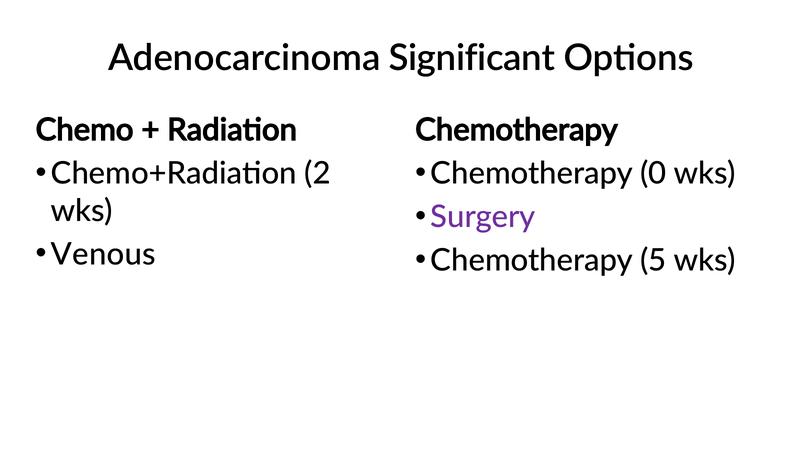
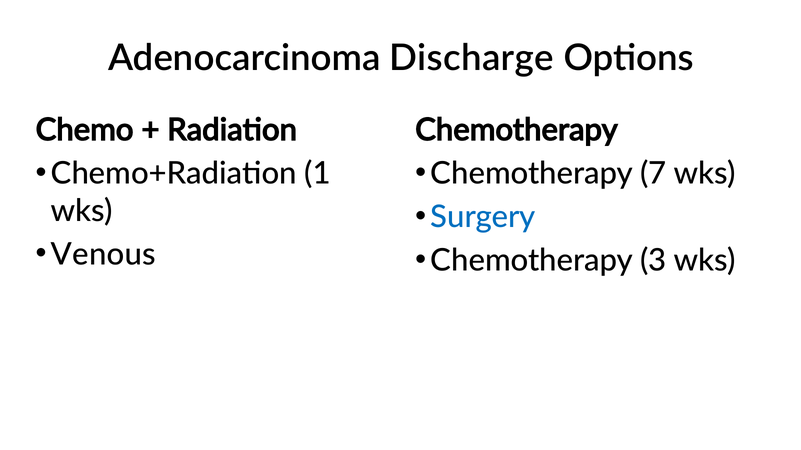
Significant: Significant -> Discharge
2: 2 -> 1
0: 0 -> 7
Surgery colour: purple -> blue
5: 5 -> 3
